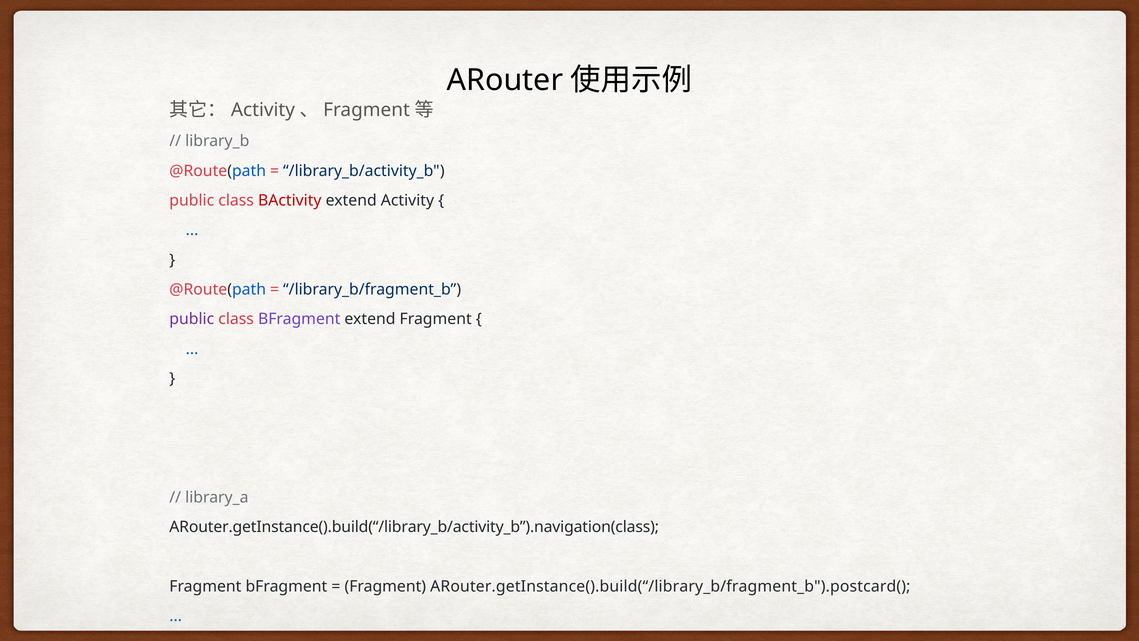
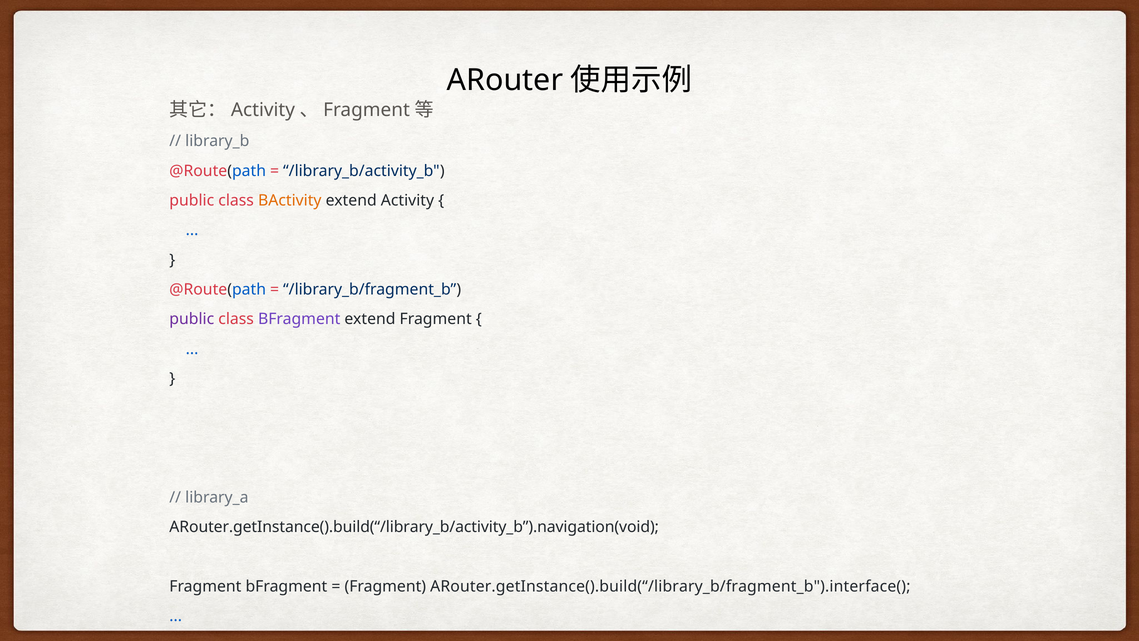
BActivity colour: red -> orange
ARouter.getInstance().build(“/library_b/activity_b”).navigation(class: ARouter.getInstance().build(“/library_b/activity_b”).navigation(class -> ARouter.getInstance().build(“/library_b/activity_b”).navigation(void
ARouter.getInstance().build(“/library_b/fragment_b").postcard(: ARouter.getInstance().build(“/library_b/fragment_b").postcard( -> ARouter.getInstance().build(“/library_b/fragment_b").interface(
